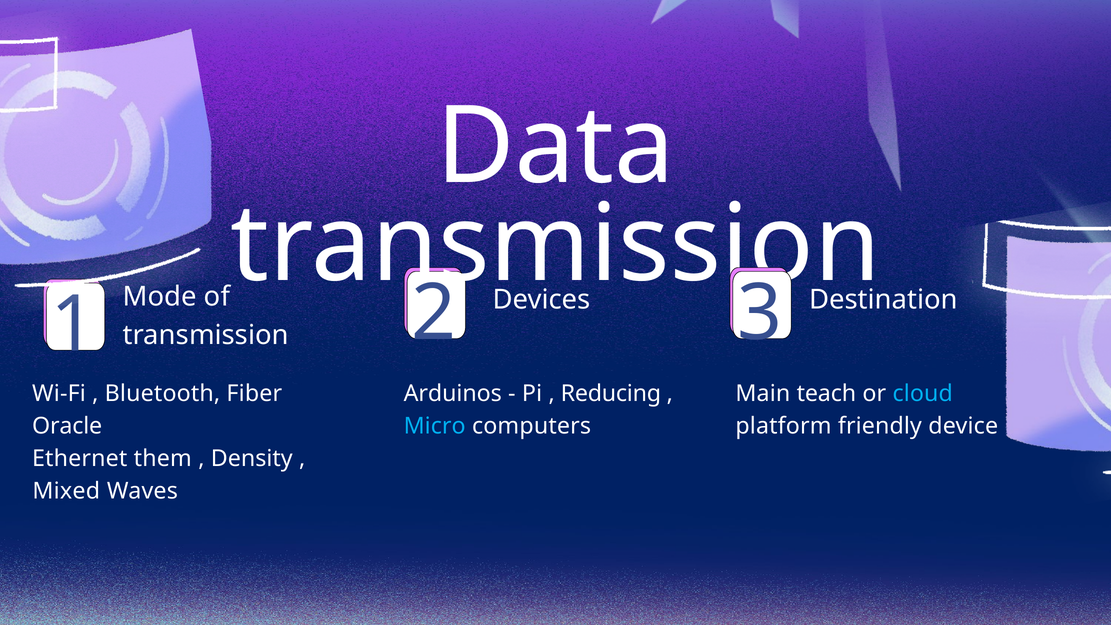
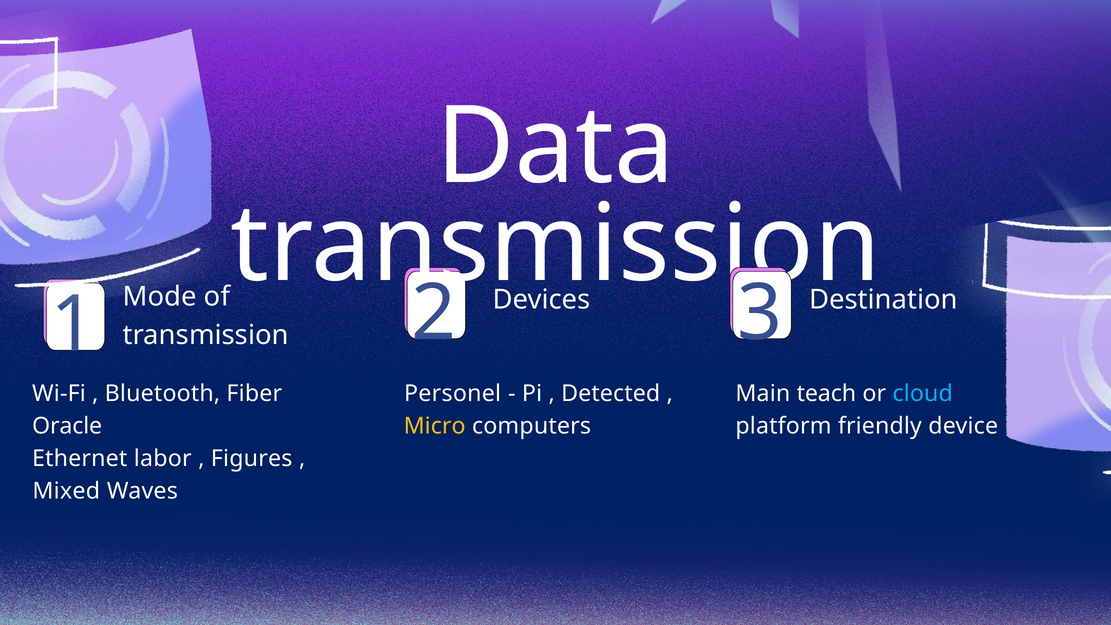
Arduinos: Arduinos -> Personel
Reducing: Reducing -> Detected
Micro colour: light blue -> yellow
them: them -> labor
Density: Density -> Figures
